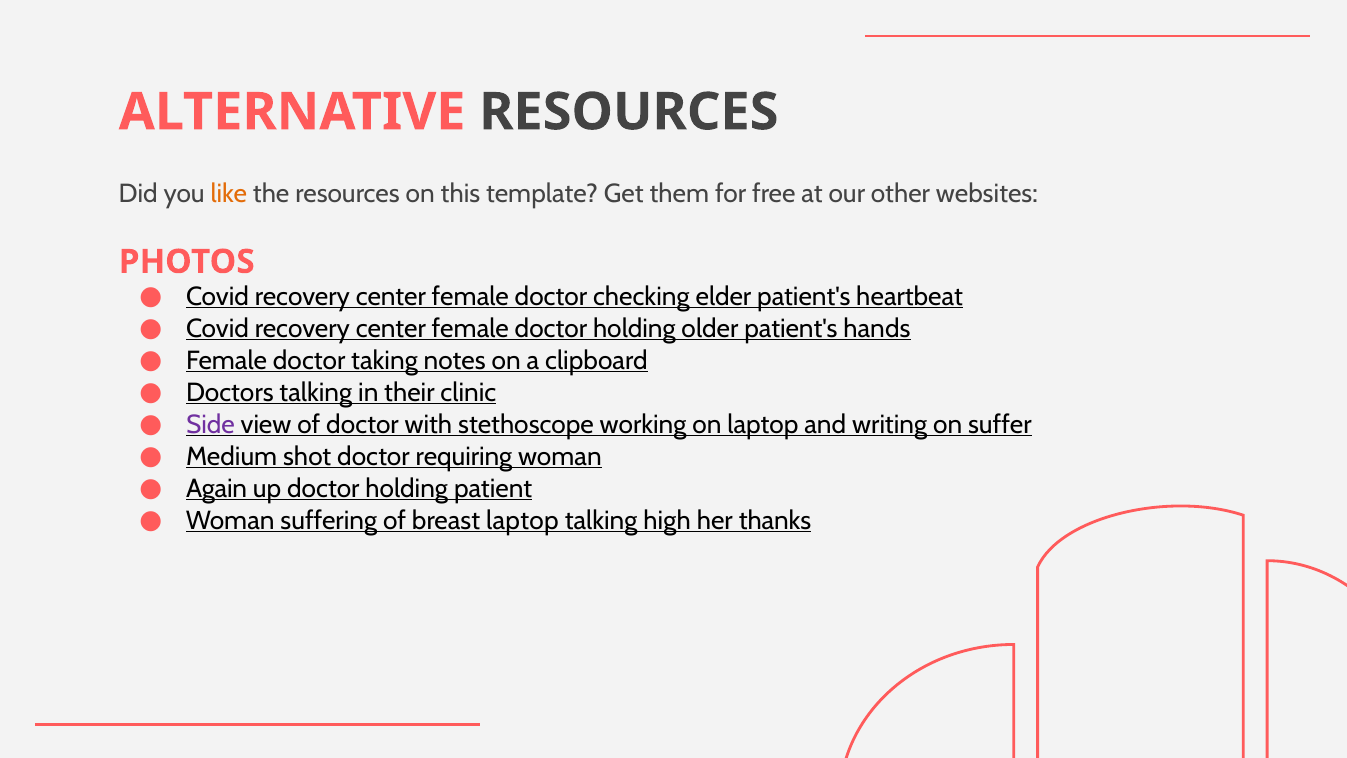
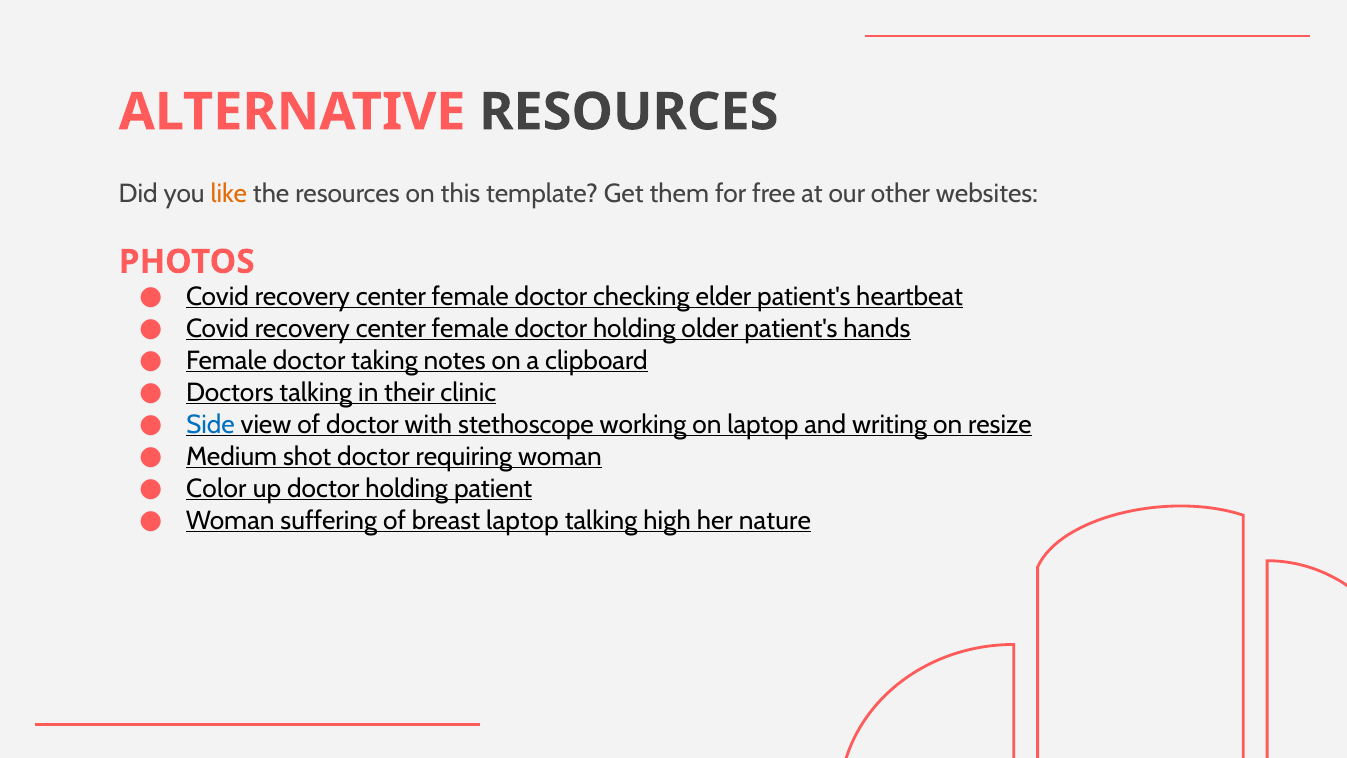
Side colour: purple -> blue
suffer: suffer -> resize
Again: Again -> Color
thanks: thanks -> nature
